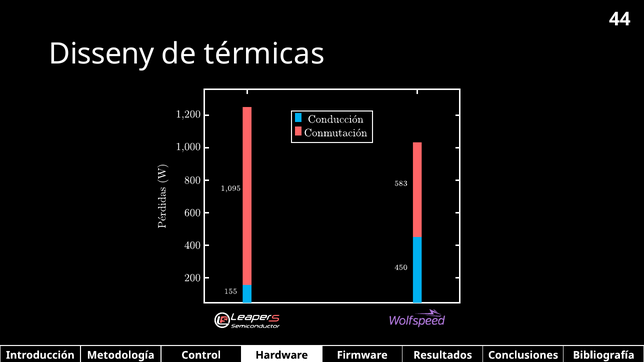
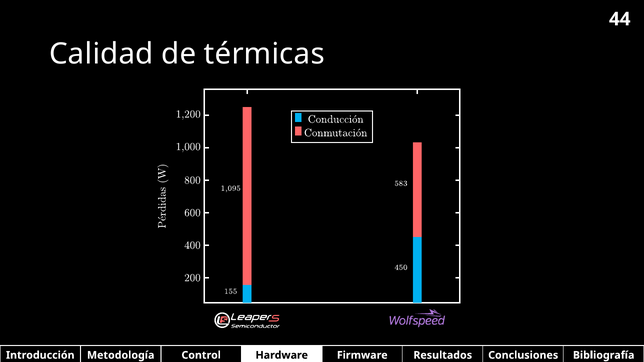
Disseny: Disseny -> Calidad
